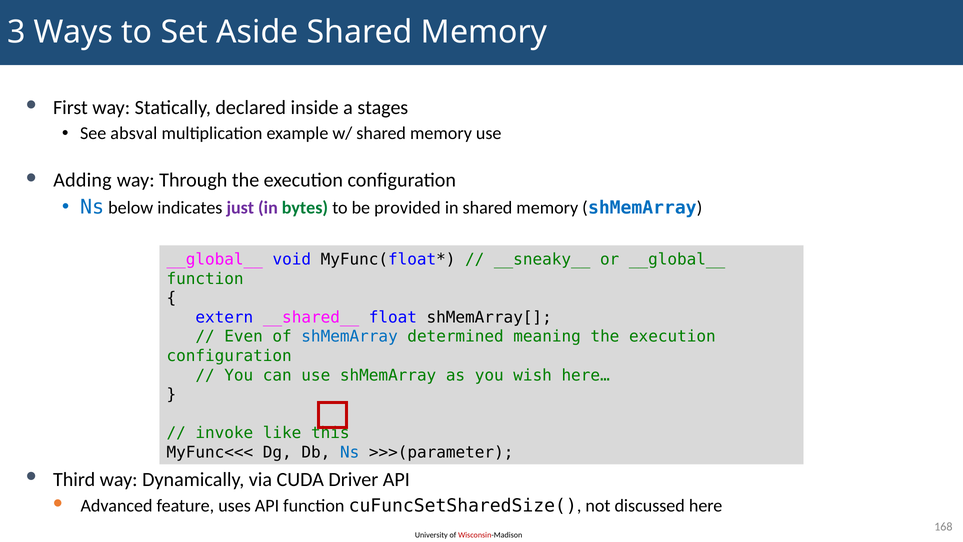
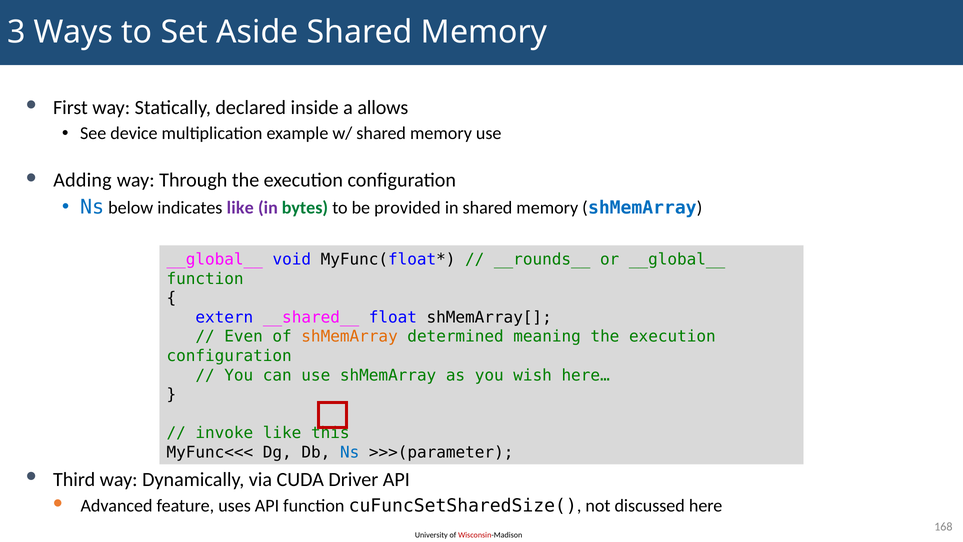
stages: stages -> allows
absval: absval -> device
indicates just: just -> like
__sneaky__: __sneaky__ -> __rounds__
shMemArray at (350, 336) colour: blue -> orange
